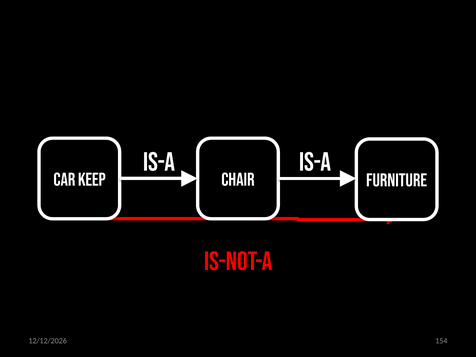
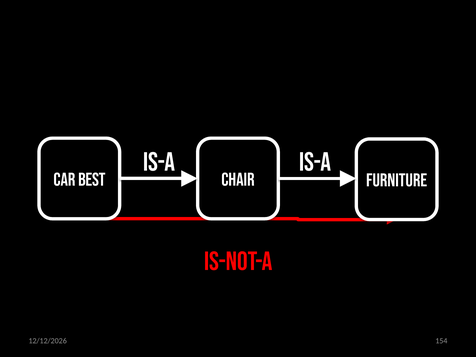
KEEP: KEEP -> BEST
